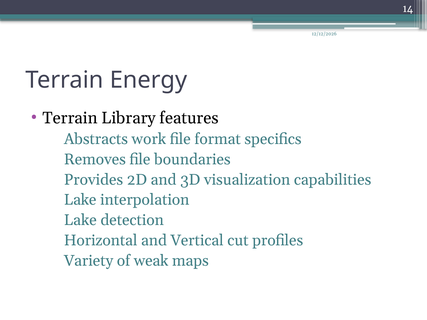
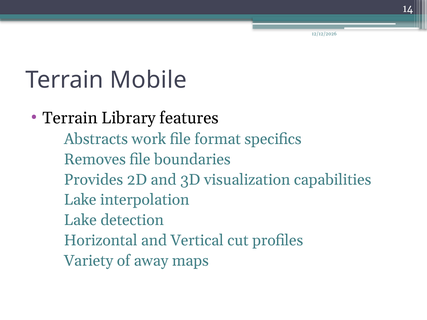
Energy: Energy -> Mobile
weak: weak -> away
